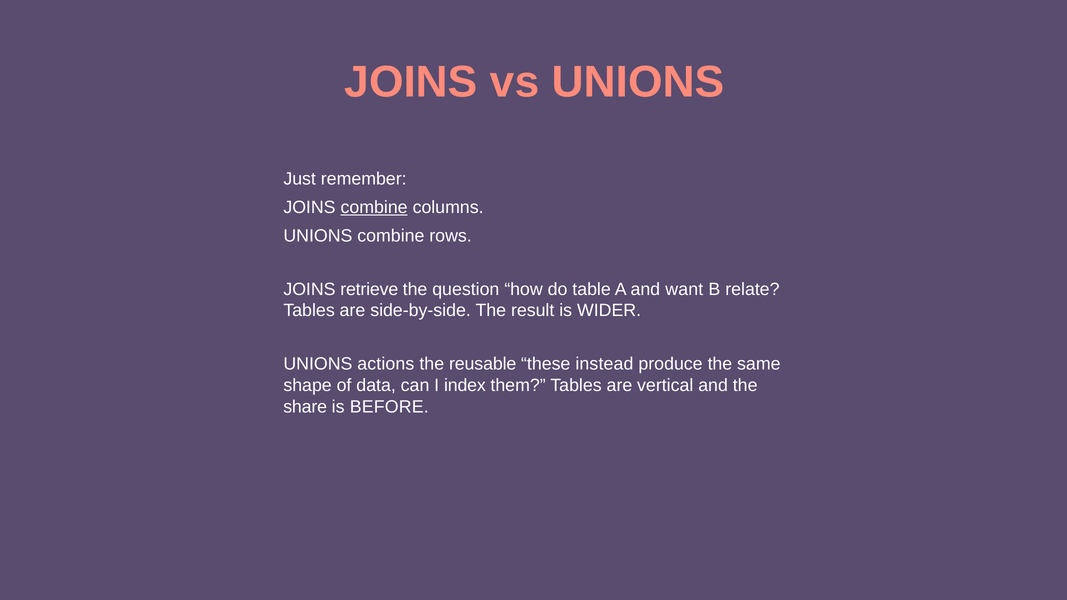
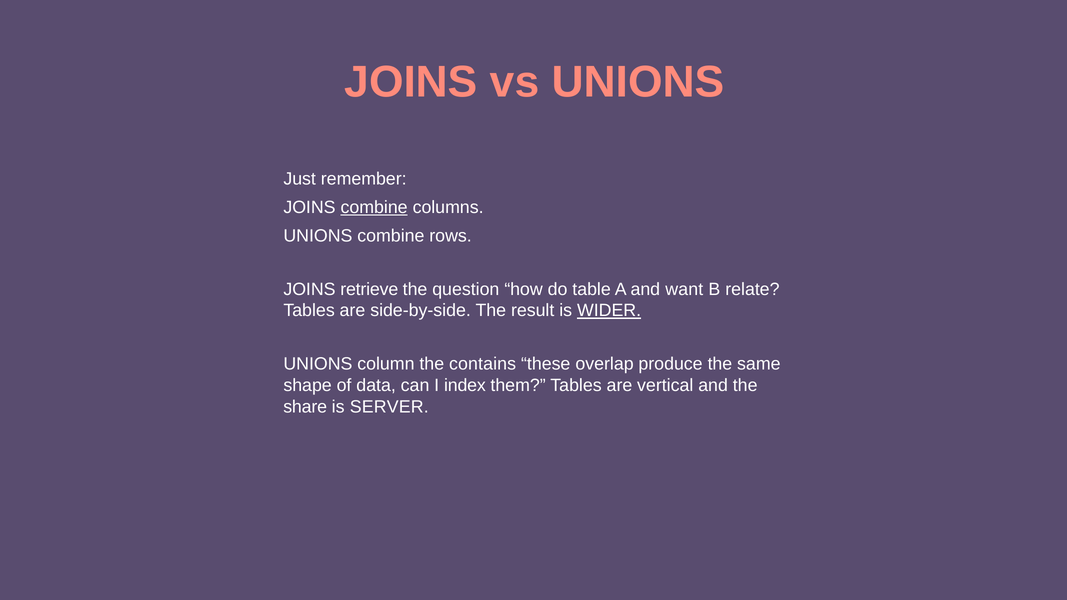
WIDER underline: none -> present
actions: actions -> column
reusable: reusable -> contains
instead: instead -> overlap
BEFORE: BEFORE -> SERVER
